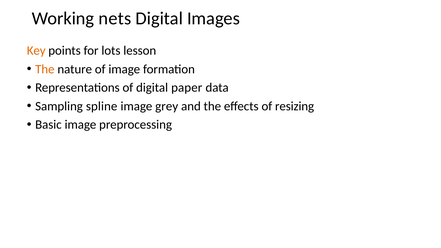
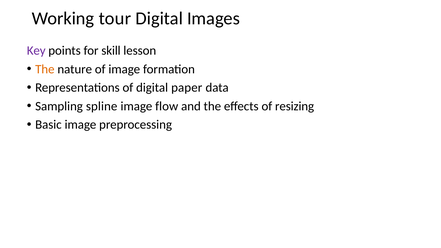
nets: nets -> tour
Key colour: orange -> purple
lots: lots -> skill
grey: grey -> flow
